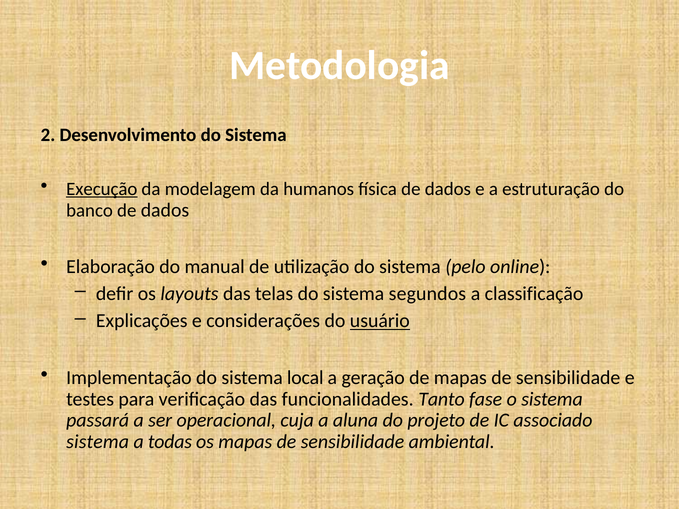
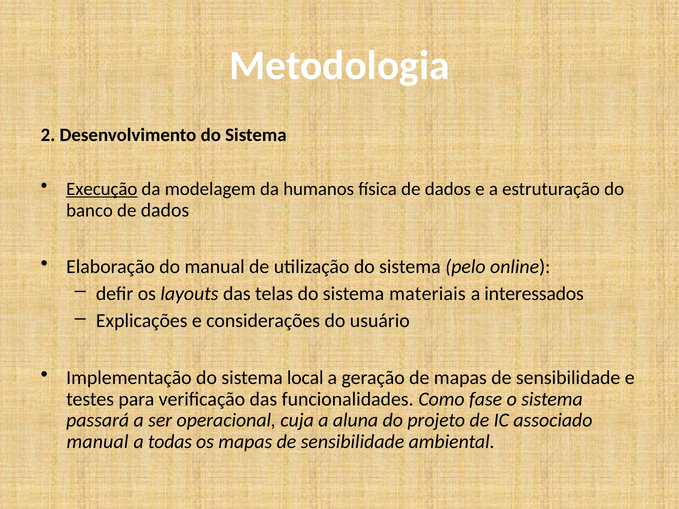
segundos: segundos -> materiais
classificação: classificação -> interessados
usuário underline: present -> none
Tanto: Tanto -> Como
sistema at (98, 442): sistema -> manual
